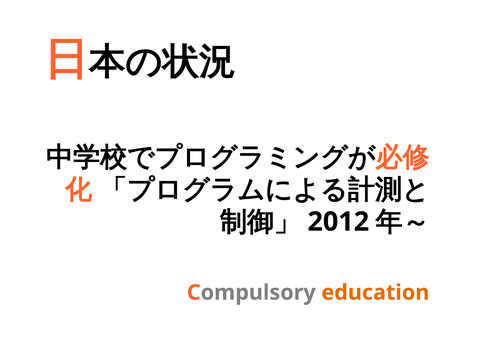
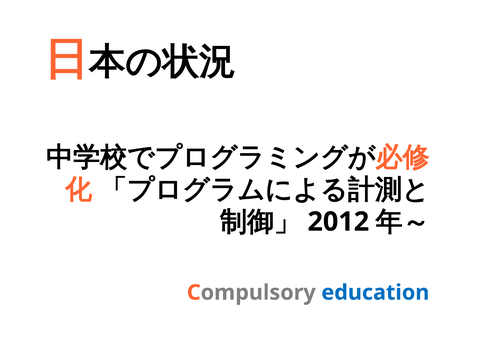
education colour: orange -> blue
